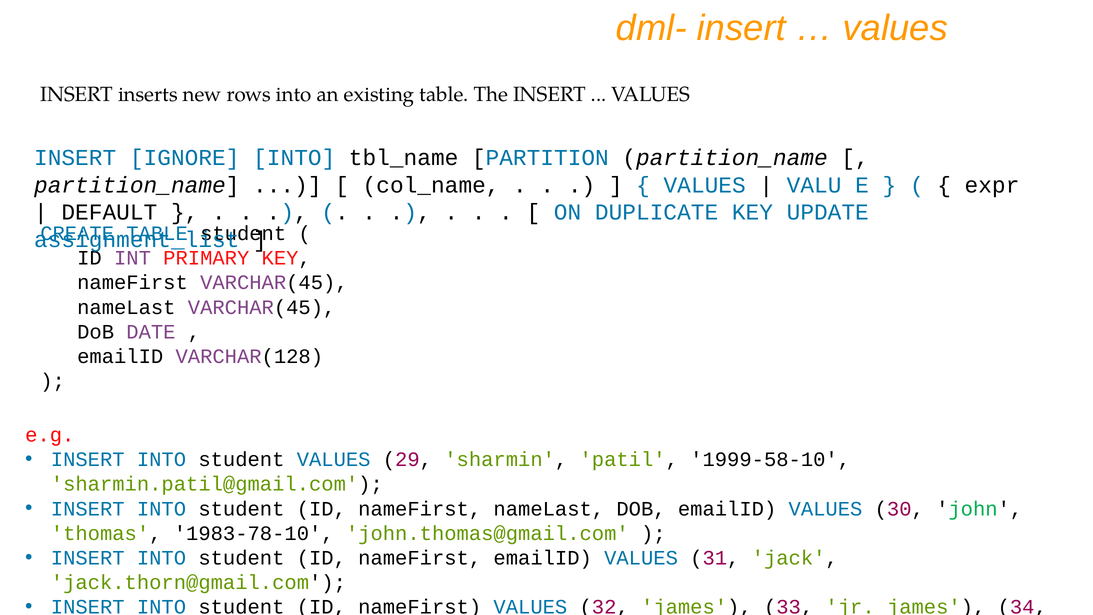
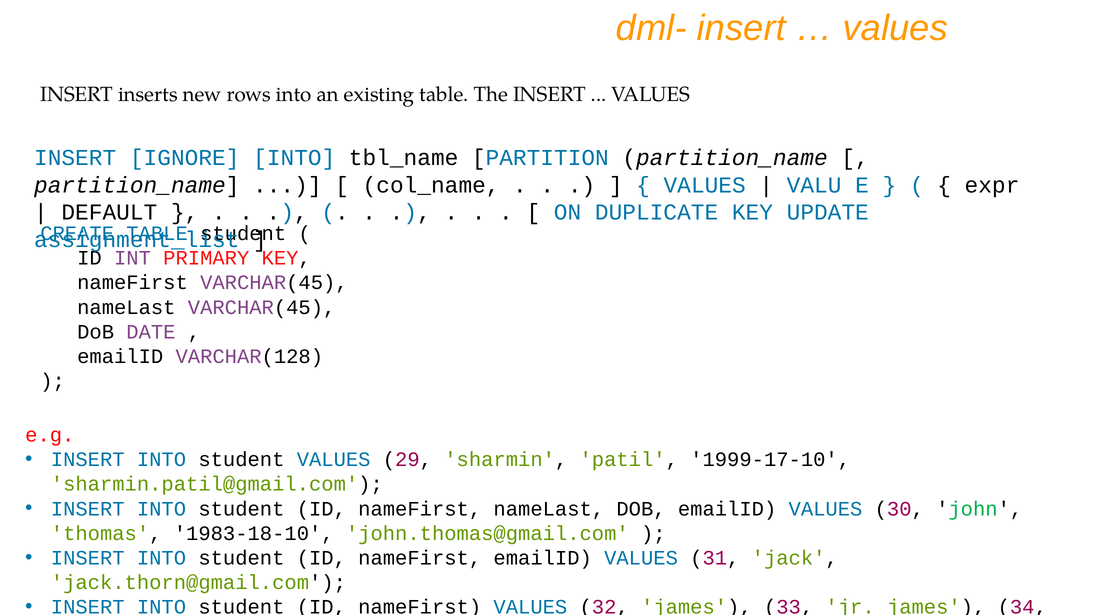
1999-58-10: 1999-58-10 -> 1999-17-10
1983-78-10: 1983-78-10 -> 1983-18-10
